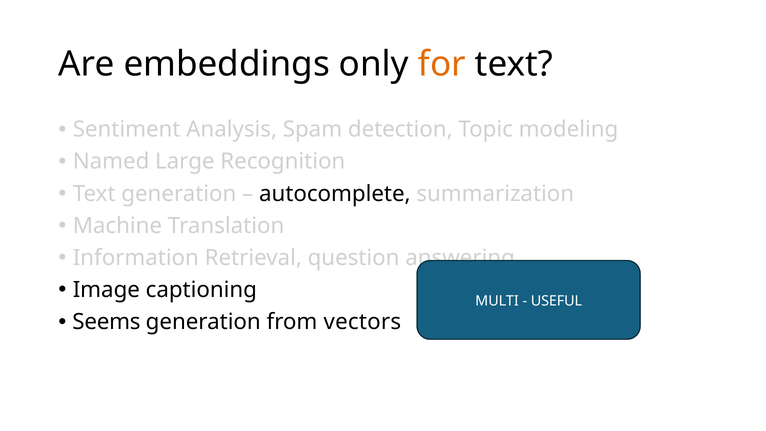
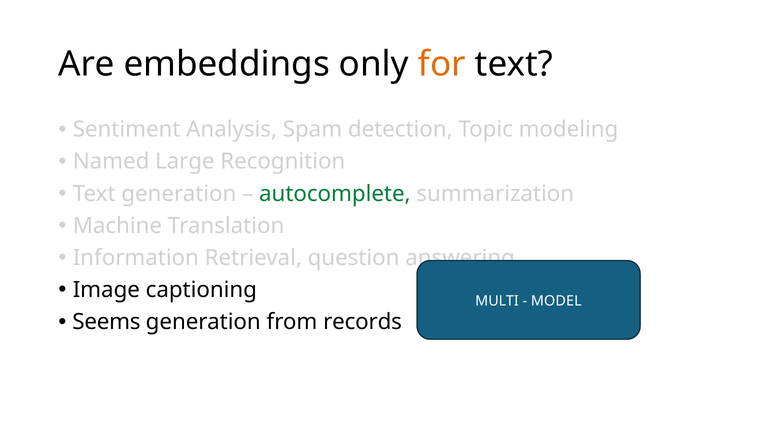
autocomplete colour: black -> green
USEFUL: USEFUL -> MODEL
vectors: vectors -> records
